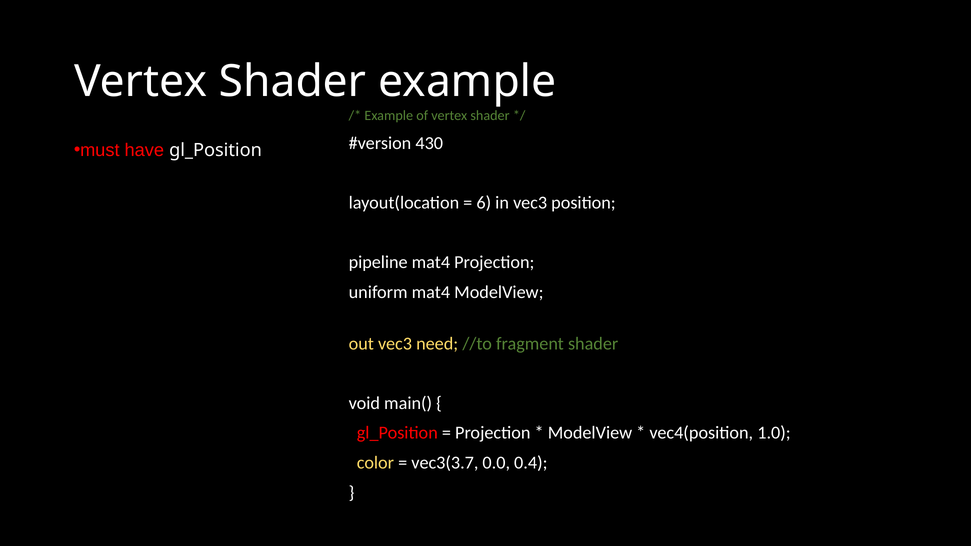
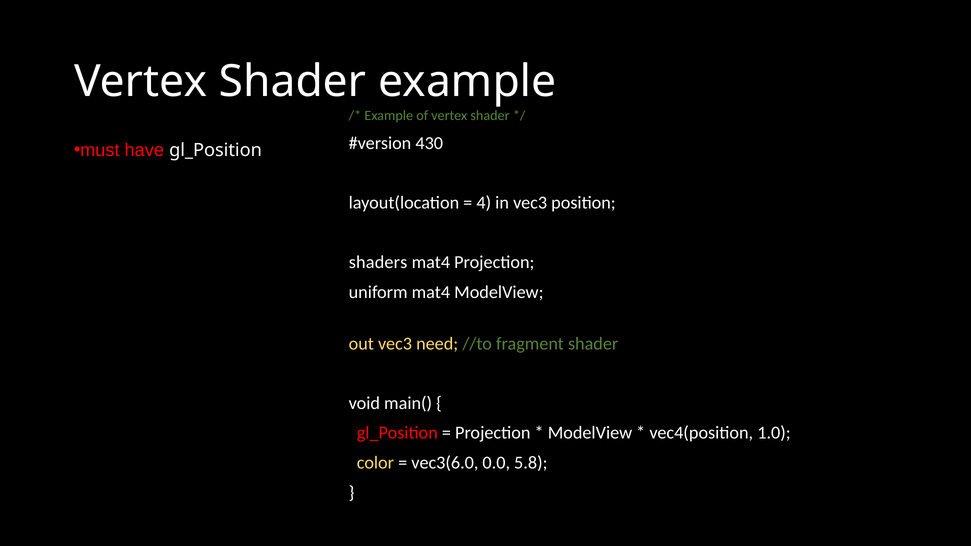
6: 6 -> 4
pipeline: pipeline -> shaders
vec3(3.7: vec3(3.7 -> vec3(6.0
0.4: 0.4 -> 5.8
